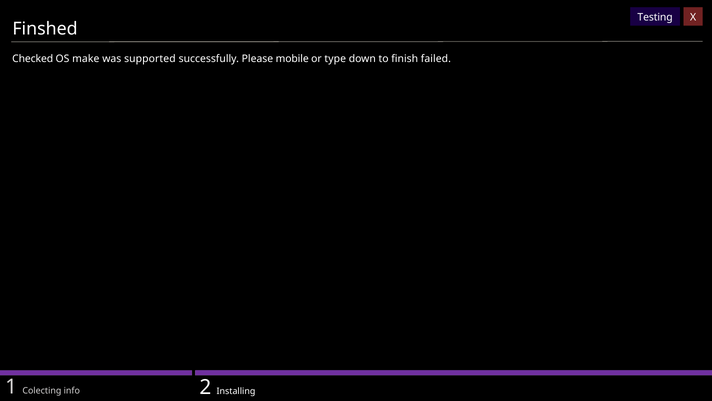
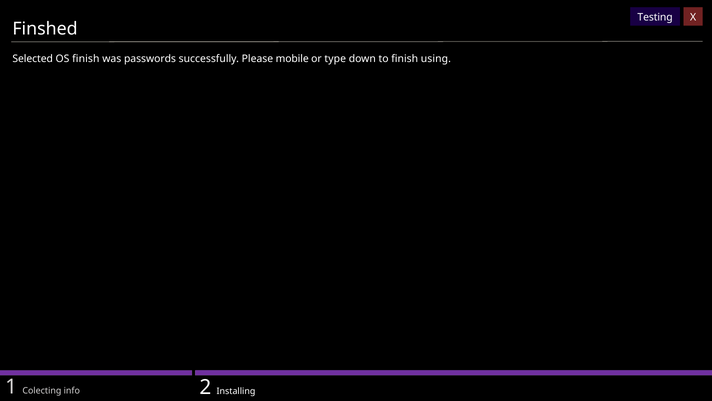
Checked: Checked -> Selected
OS make: make -> finish
supported: supported -> passwords
failed: failed -> using
